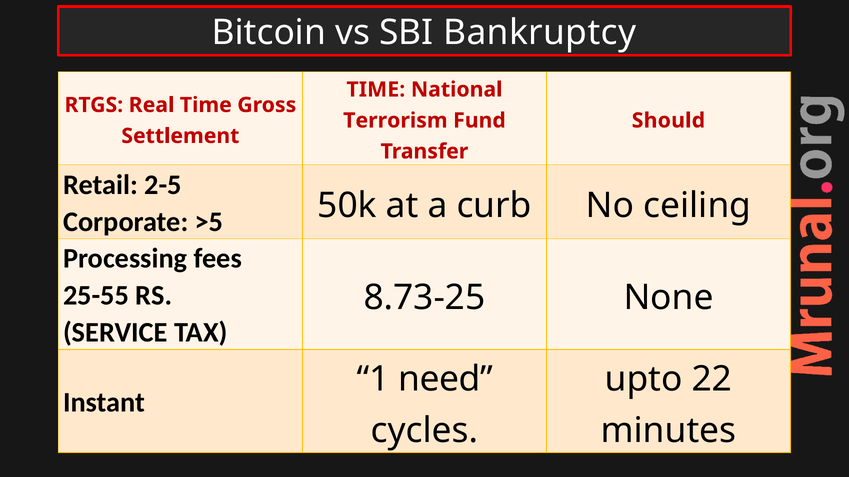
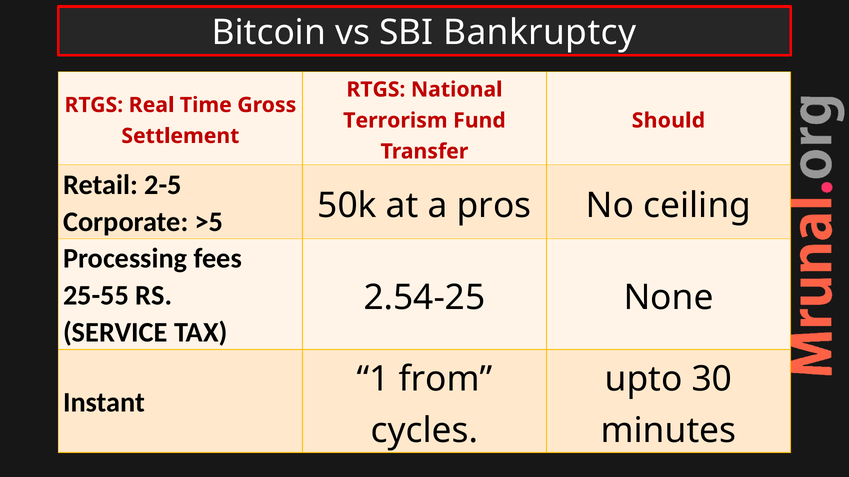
TIME at (376, 90): TIME -> RTGS
curb: curb -> pros
8.73-25: 8.73-25 -> 2.54-25
need: need -> from
22: 22 -> 30
